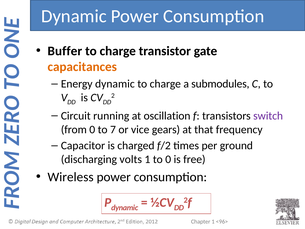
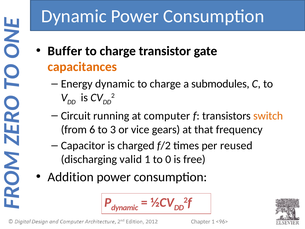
oscillation: oscillation -> computer
switch colour: purple -> orange
from 0: 0 -> 6
7: 7 -> 3
ground: ground -> reused
volts: volts -> valid
Wireless: Wireless -> Addition
